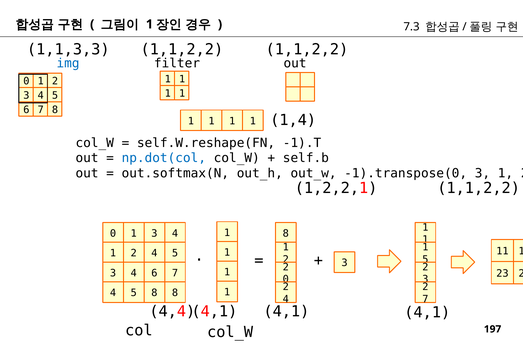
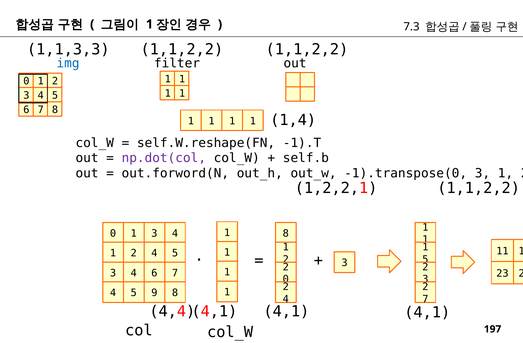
np.dot(col colour: blue -> purple
out.softmax(N: out.softmax(N -> out.forword(N
5 8: 8 -> 9
